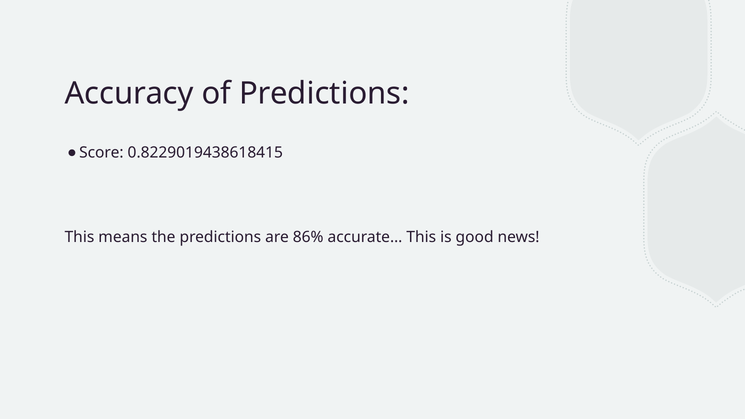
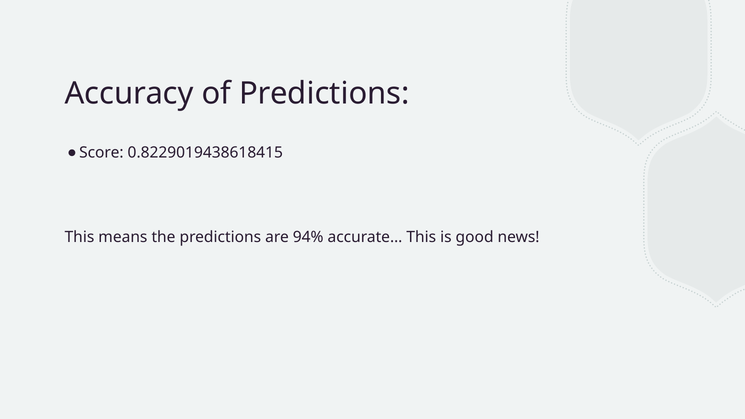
86%: 86% -> 94%
